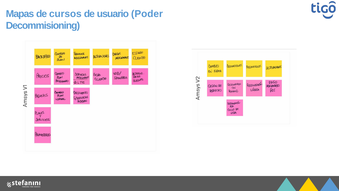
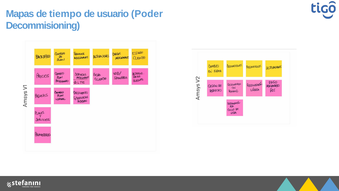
cursos: cursos -> tiempo
